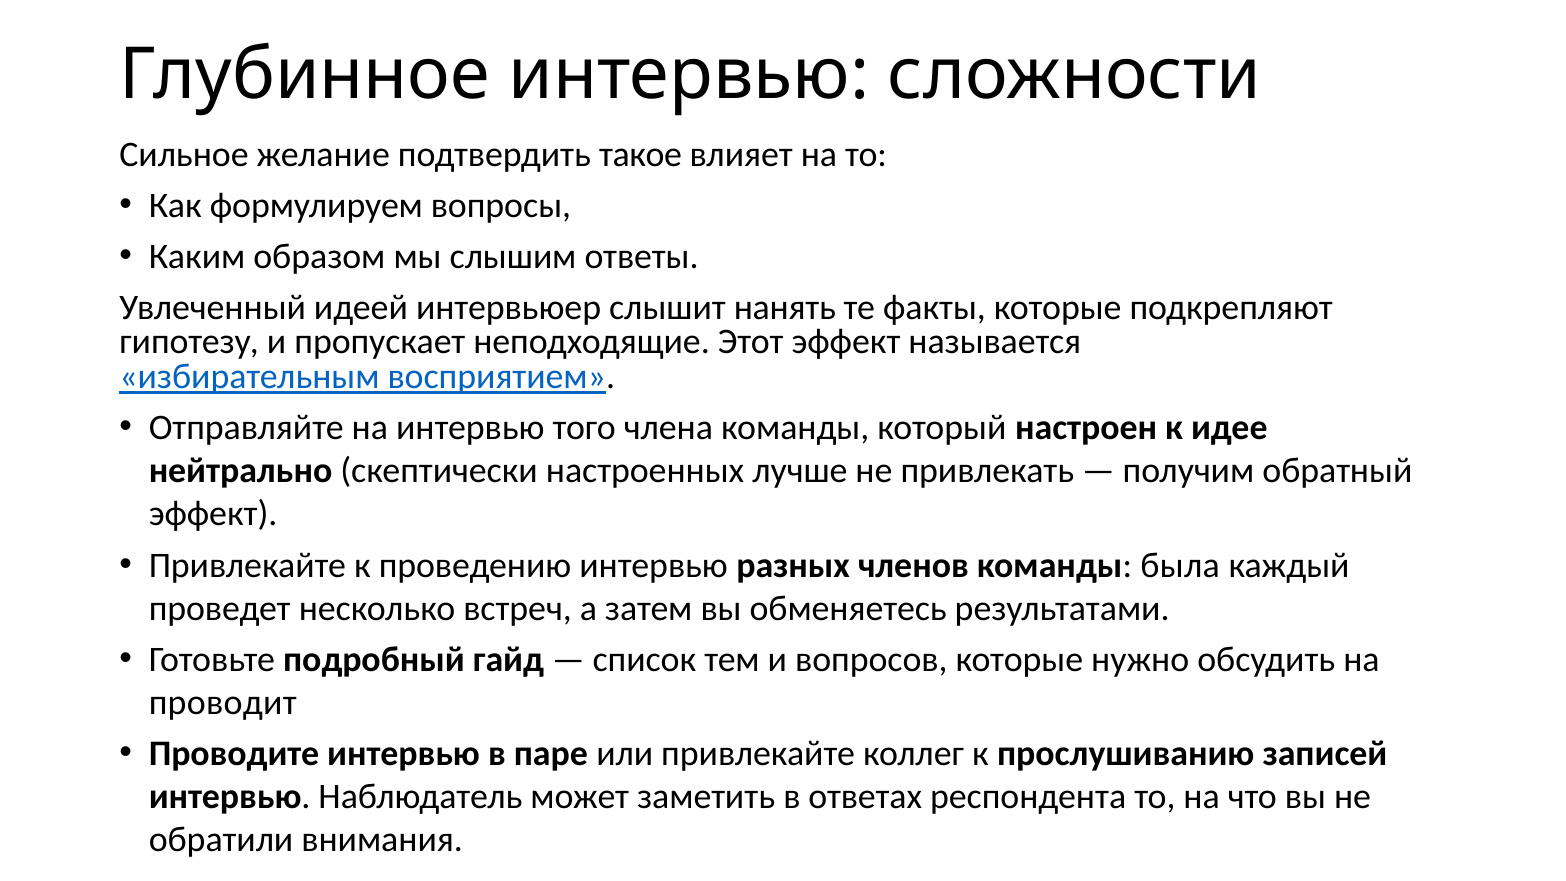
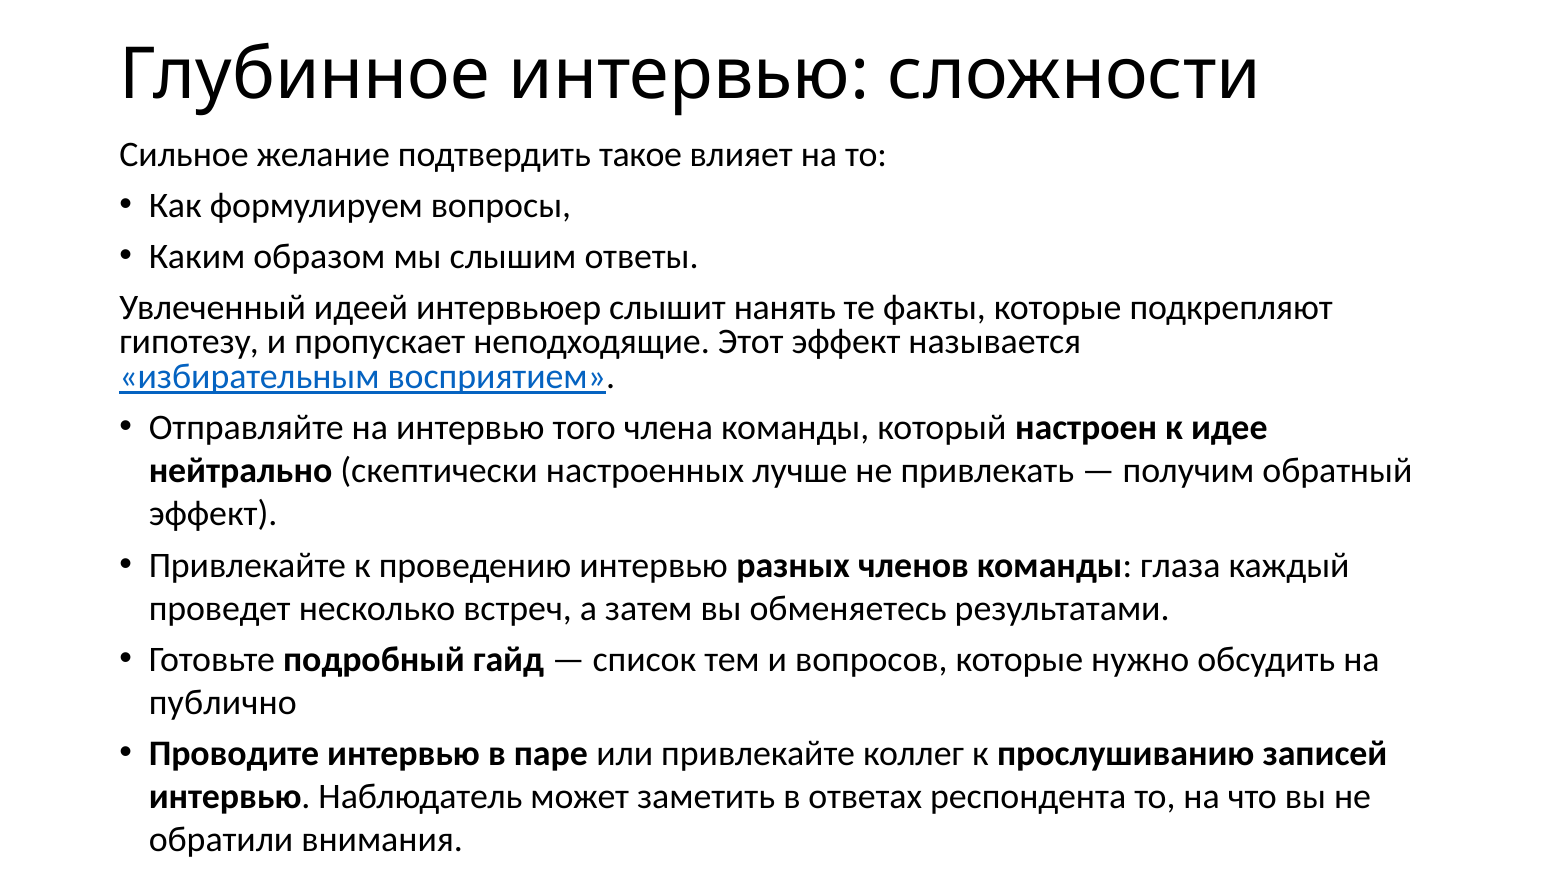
была: была -> глаза
проводит: проводит -> публично
